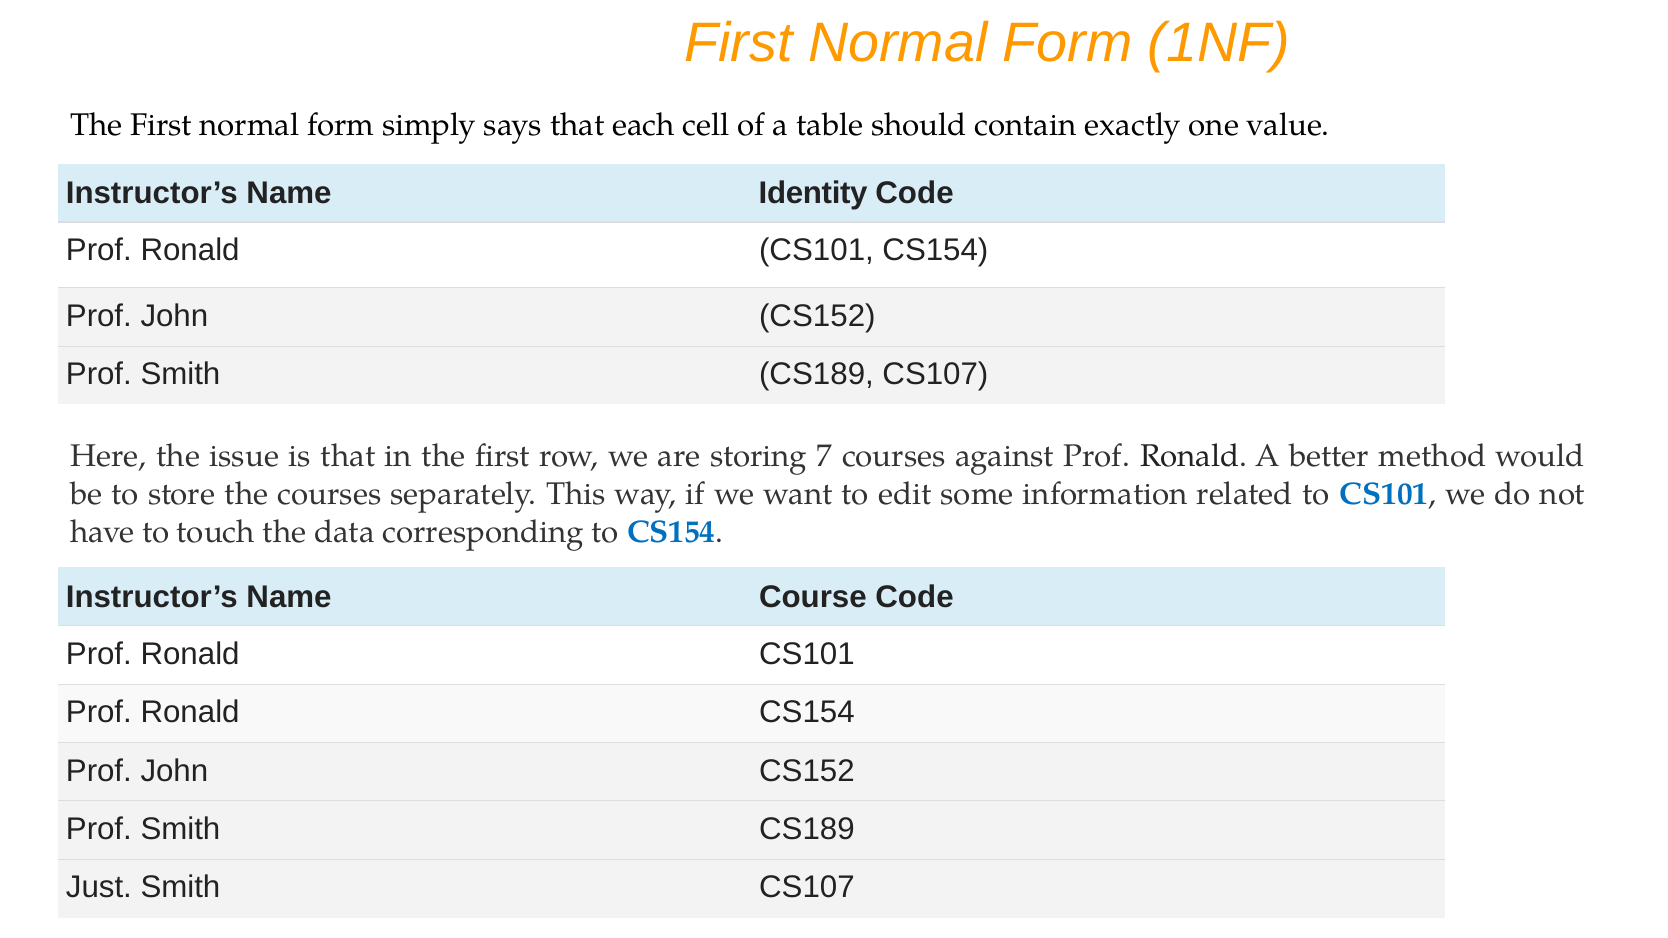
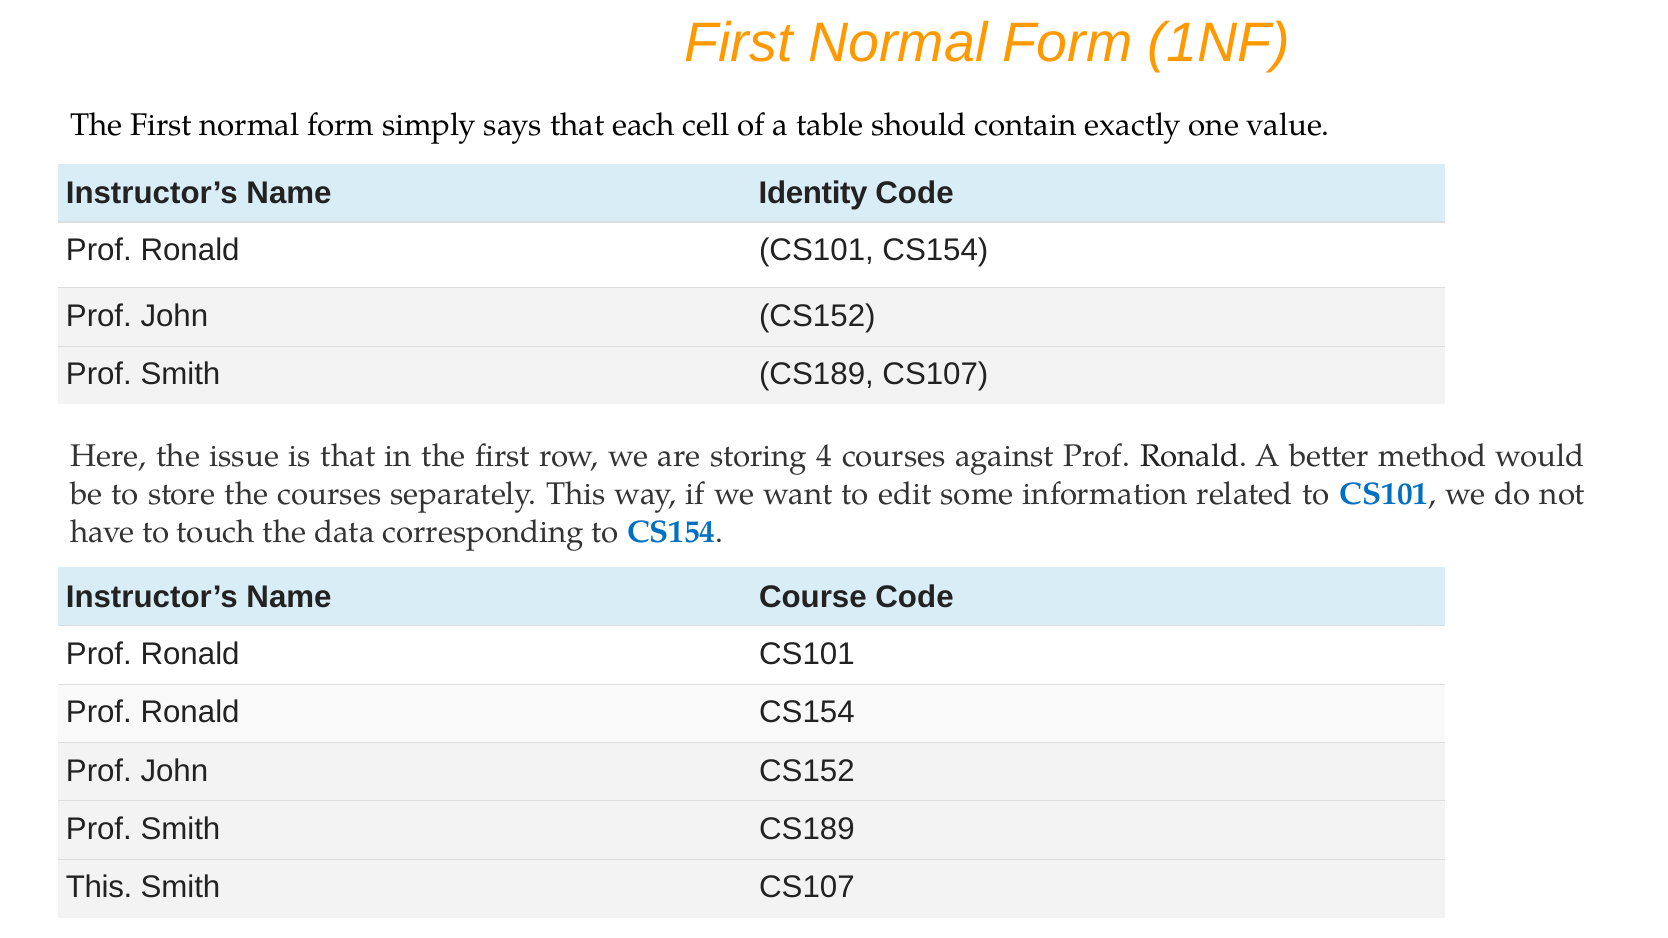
7: 7 -> 4
Just at (99, 888): Just -> This
